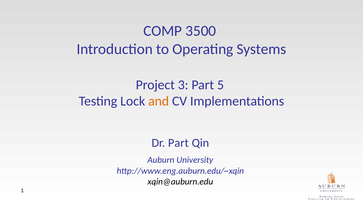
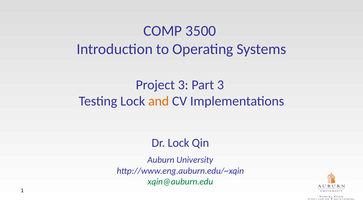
Part 5: 5 -> 3
Dr Part: Part -> Lock
xqin@auburn.edu colour: black -> green
